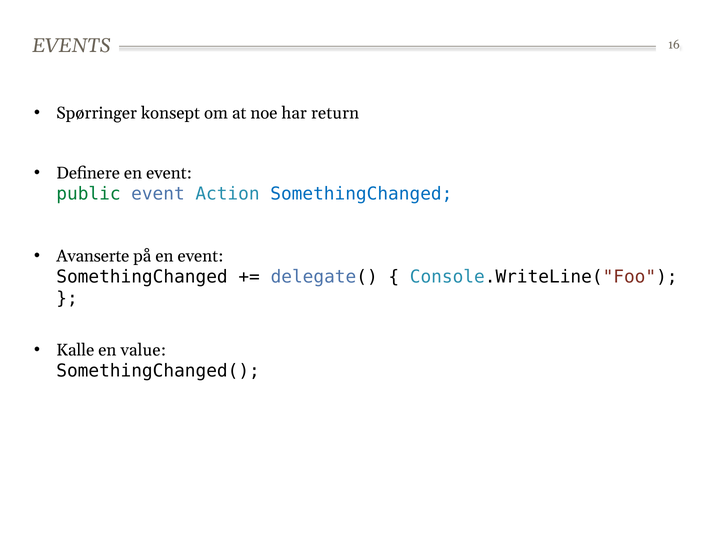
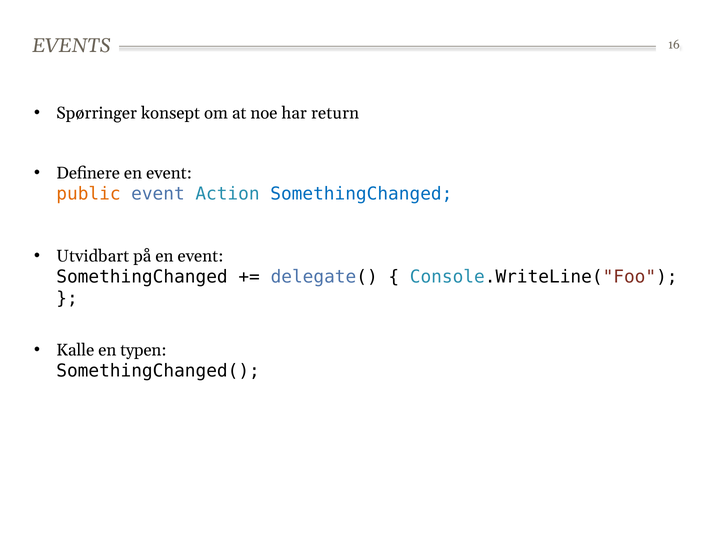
public colour: green -> orange
Avanserte: Avanserte -> Utvidbart
value: value -> typen
